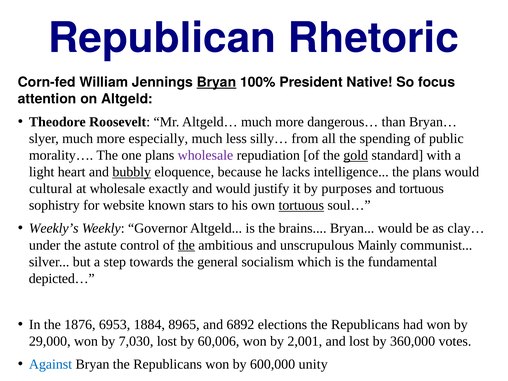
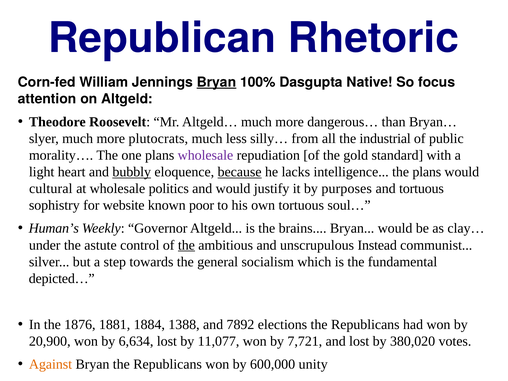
President: President -> Dasgupta
especially: especially -> plutocrats
spending: spending -> industrial
gold underline: present -> none
because underline: none -> present
exactly: exactly -> politics
stars: stars -> poor
tortuous at (301, 205) underline: present -> none
Weekly’s: Weekly’s -> Human’s
Mainly: Mainly -> Instead
6953: 6953 -> 1881
8965: 8965 -> 1388
6892: 6892 -> 7892
29,000: 29,000 -> 20,900
7,030: 7,030 -> 6,634
60,006: 60,006 -> 11,077
2,001: 2,001 -> 7,721
360,000: 360,000 -> 380,020
Against colour: blue -> orange
